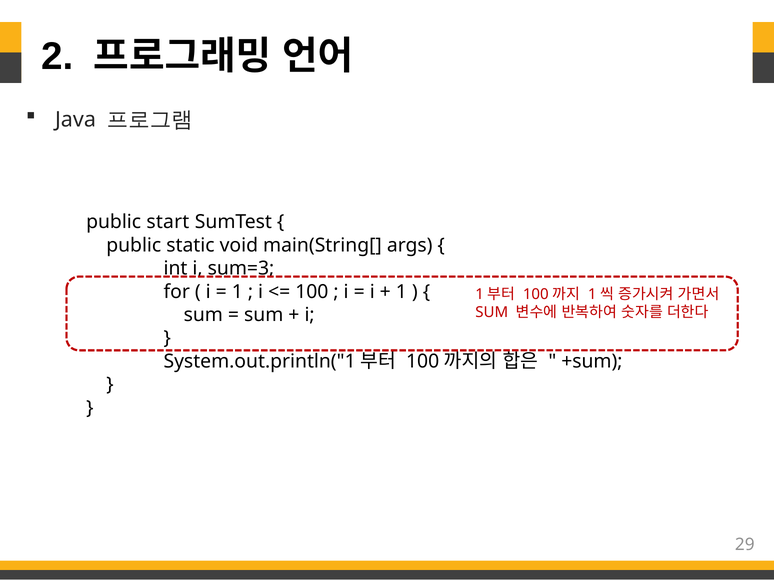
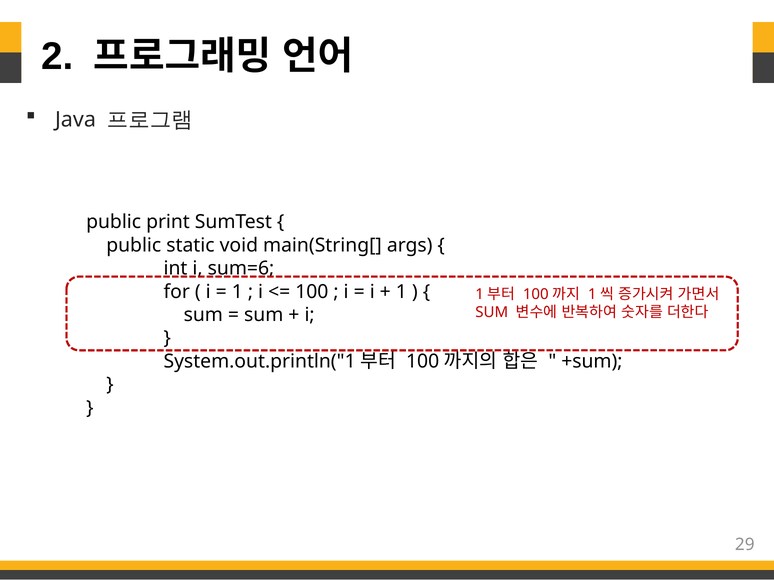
start: start -> print
sum=3: sum=3 -> sum=6
